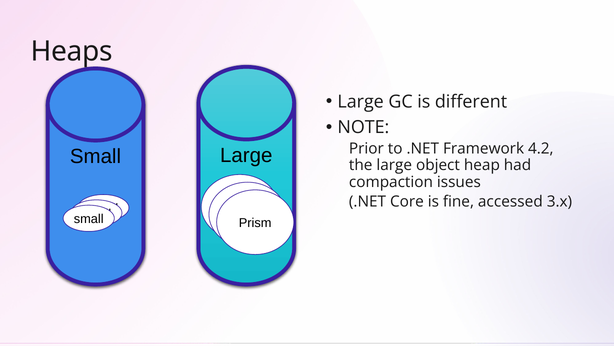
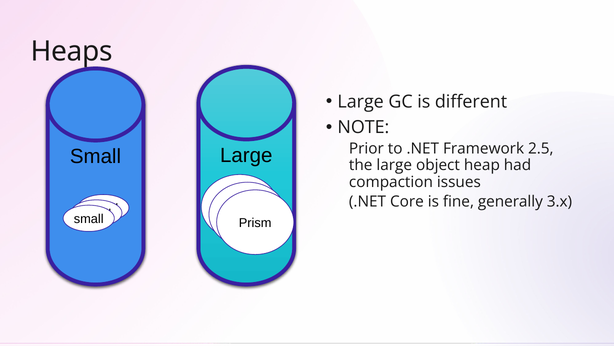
4.2: 4.2 -> 2.5
accessed: accessed -> generally
